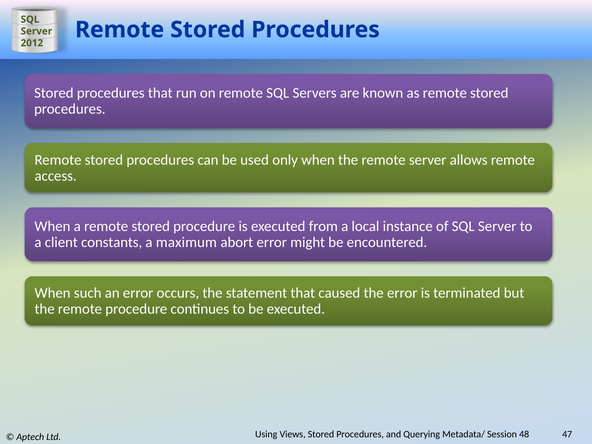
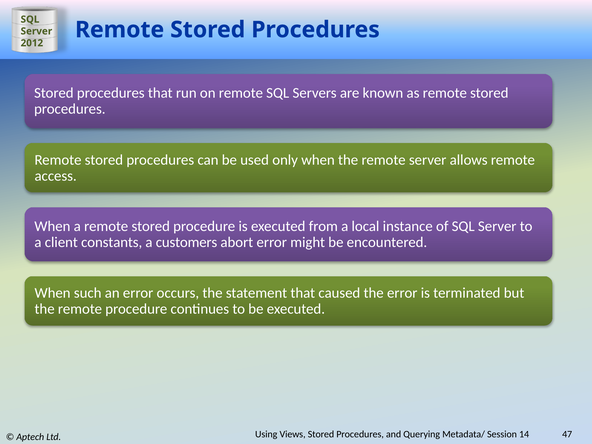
maximum: maximum -> customers
48: 48 -> 14
